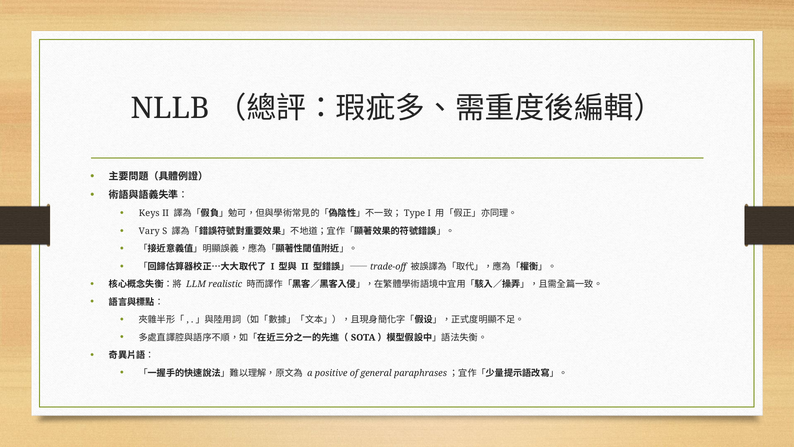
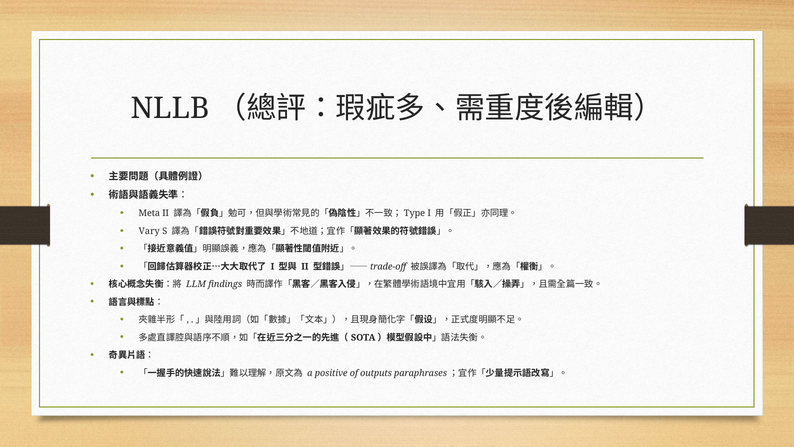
Keys: Keys -> Meta
realistic: realistic -> findings
general: general -> outputs
